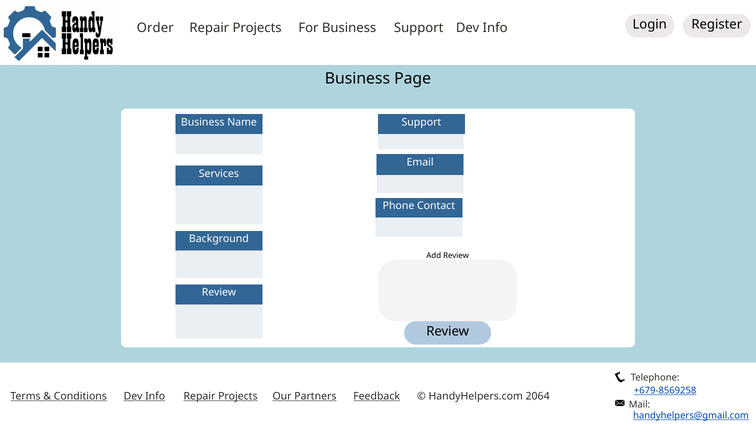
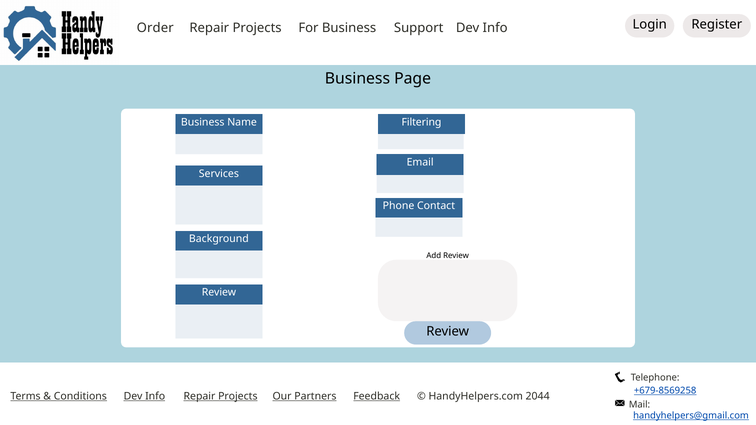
Support at (421, 122): Support -> Filtering
2064: 2064 -> 2044
